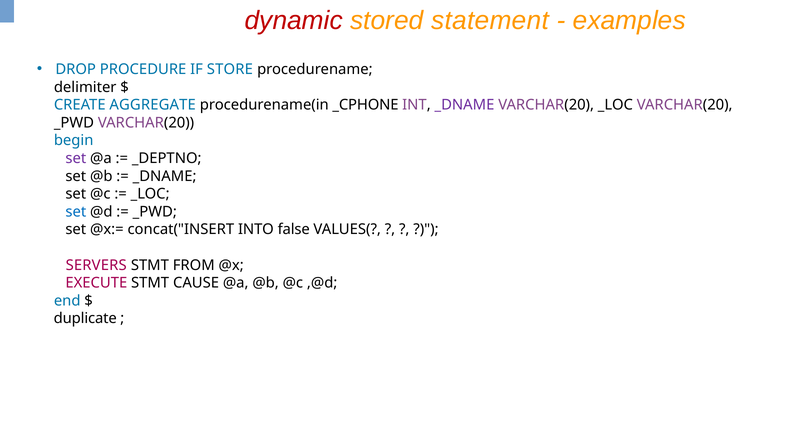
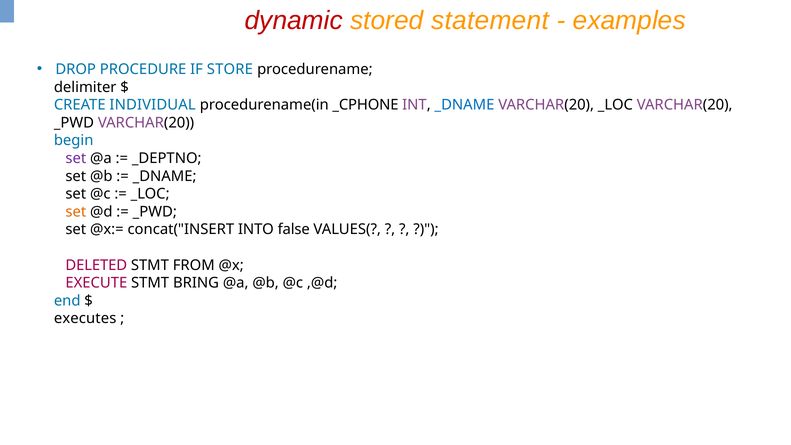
AGGREGATE: AGGREGATE -> INDIVIDUAL
_DNAME at (464, 105) colour: purple -> blue
set at (76, 212) colour: blue -> orange
SERVERS: SERVERS -> DELETED
CAUSE: CAUSE -> BRING
duplicate: duplicate -> executes
